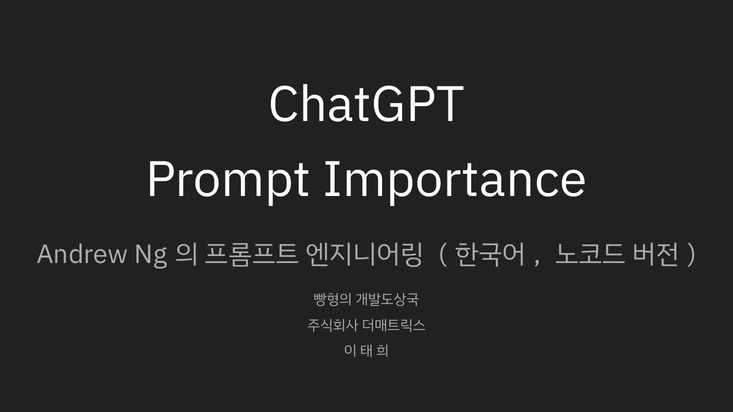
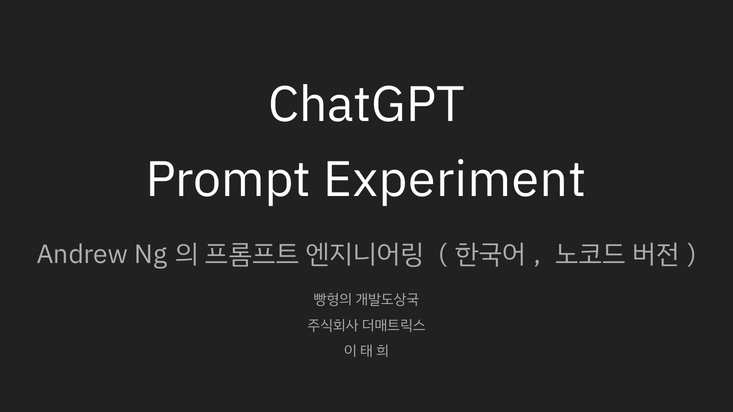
Importance: Importance -> Experiment
